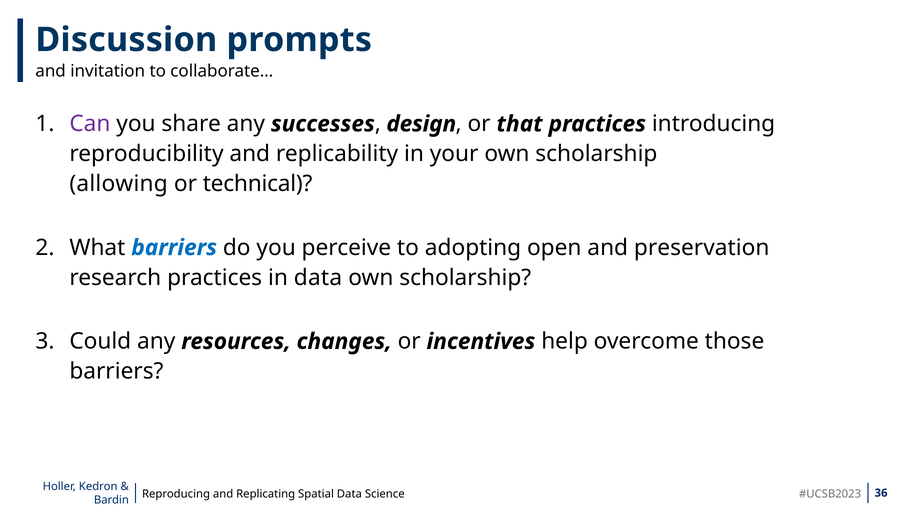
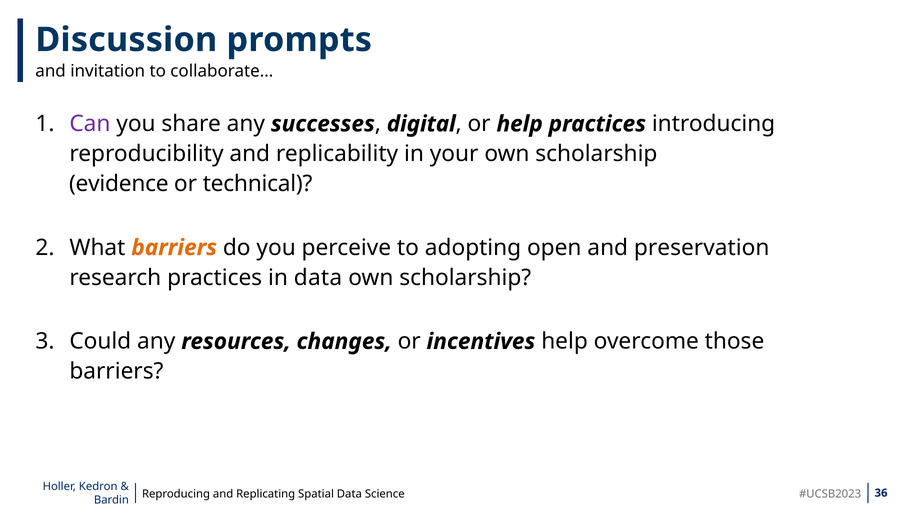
design: design -> digital
or that: that -> help
allowing: allowing -> evidence
barriers at (174, 248) colour: blue -> orange
